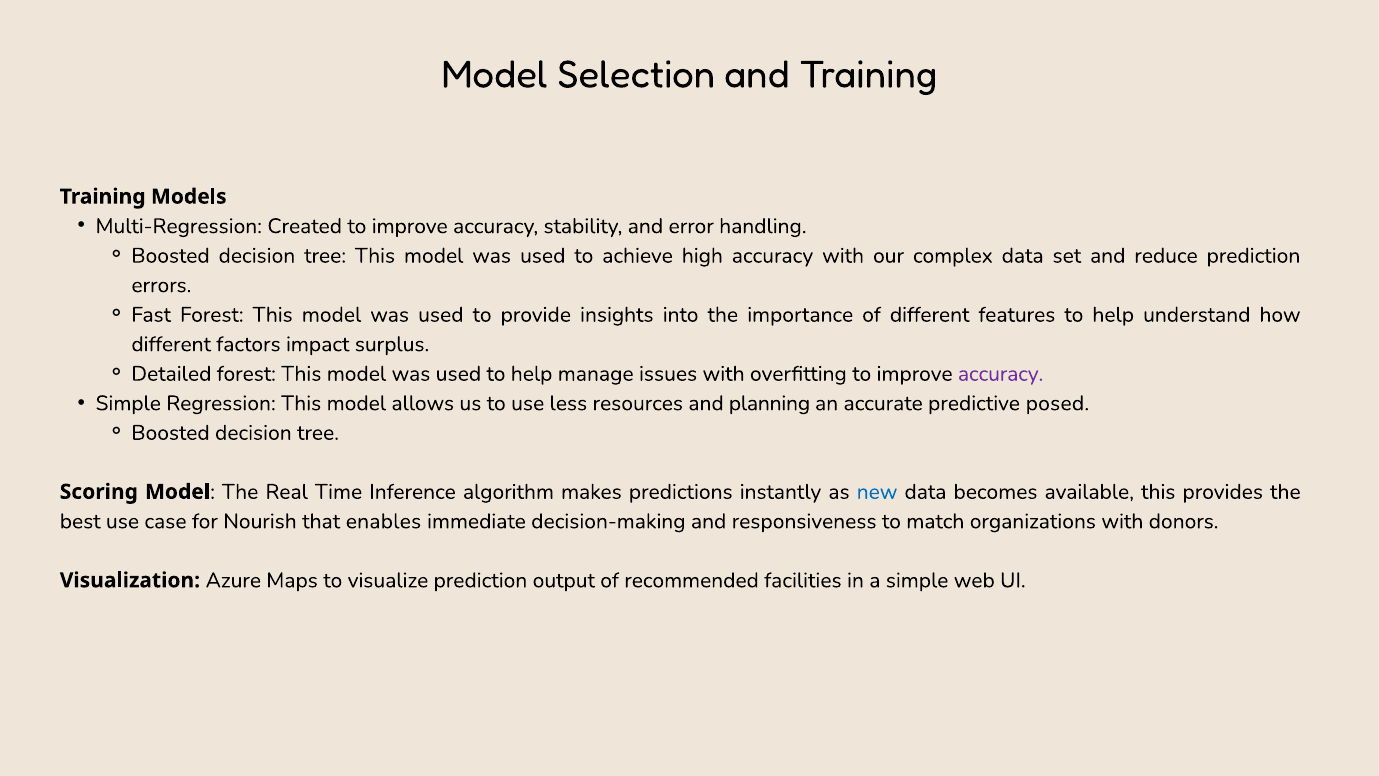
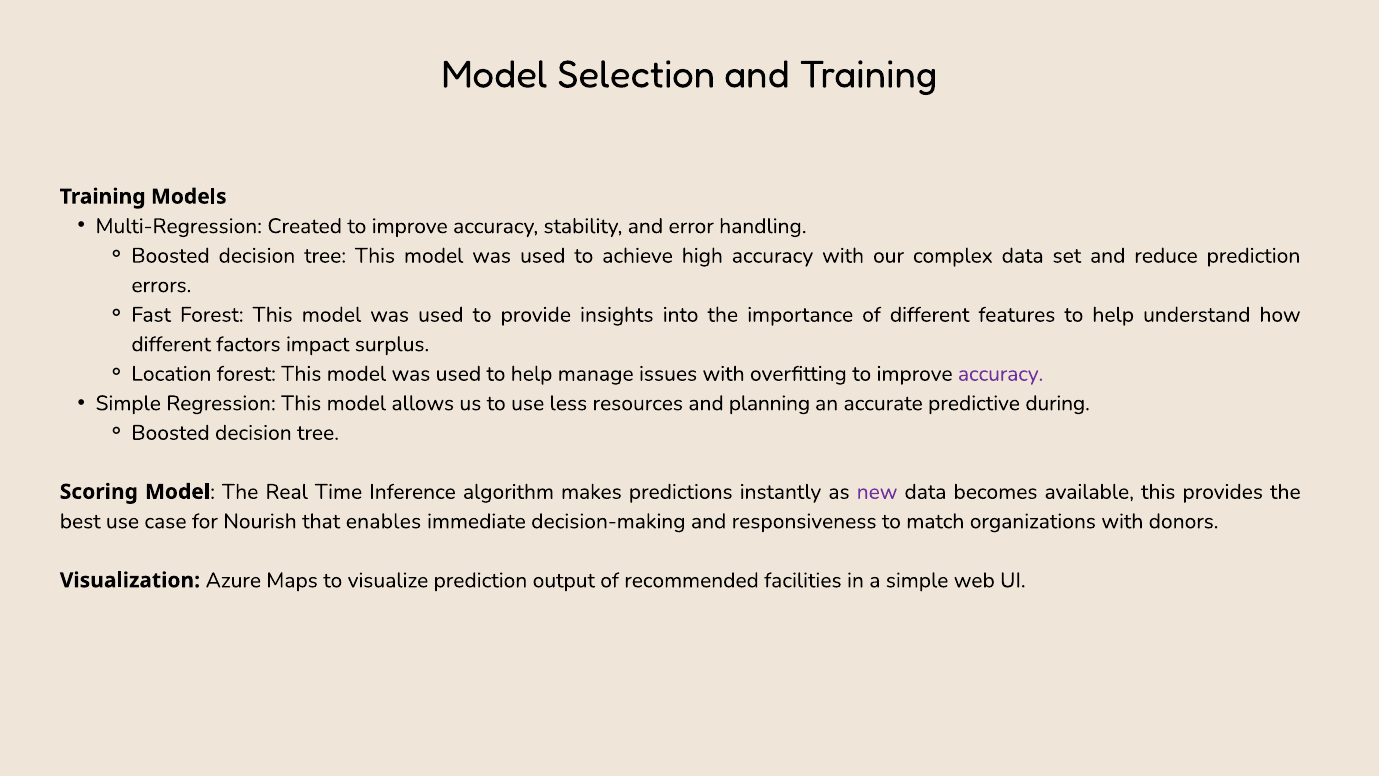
Detailed: Detailed -> Location
posed: posed -> during
new colour: blue -> purple
